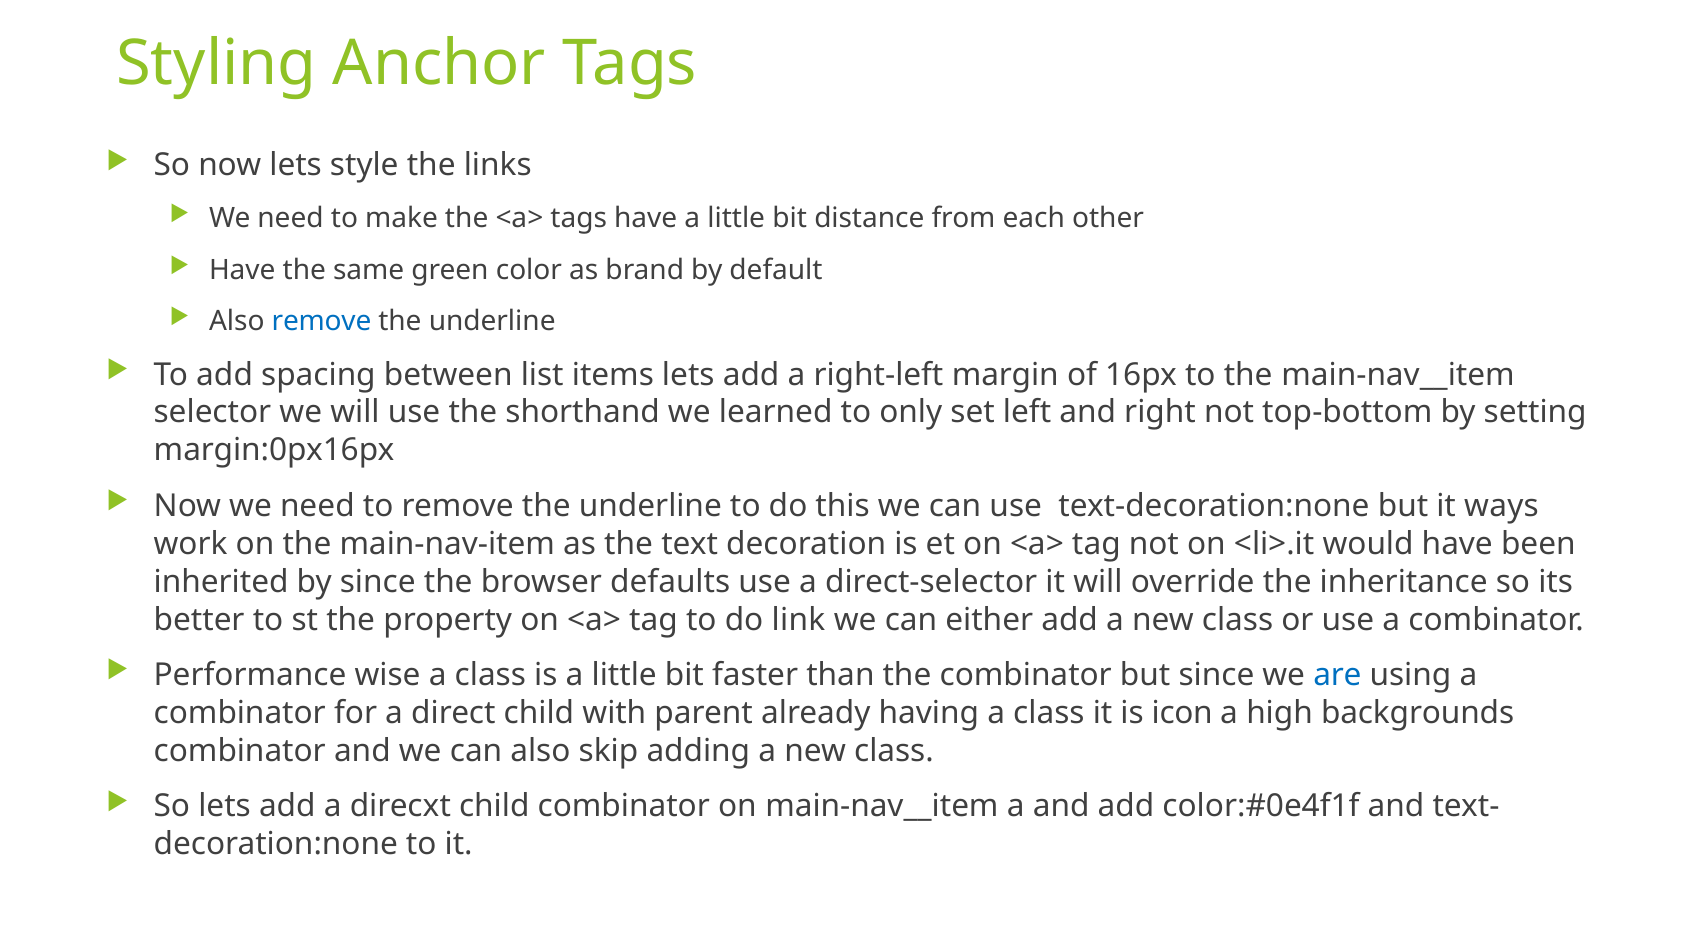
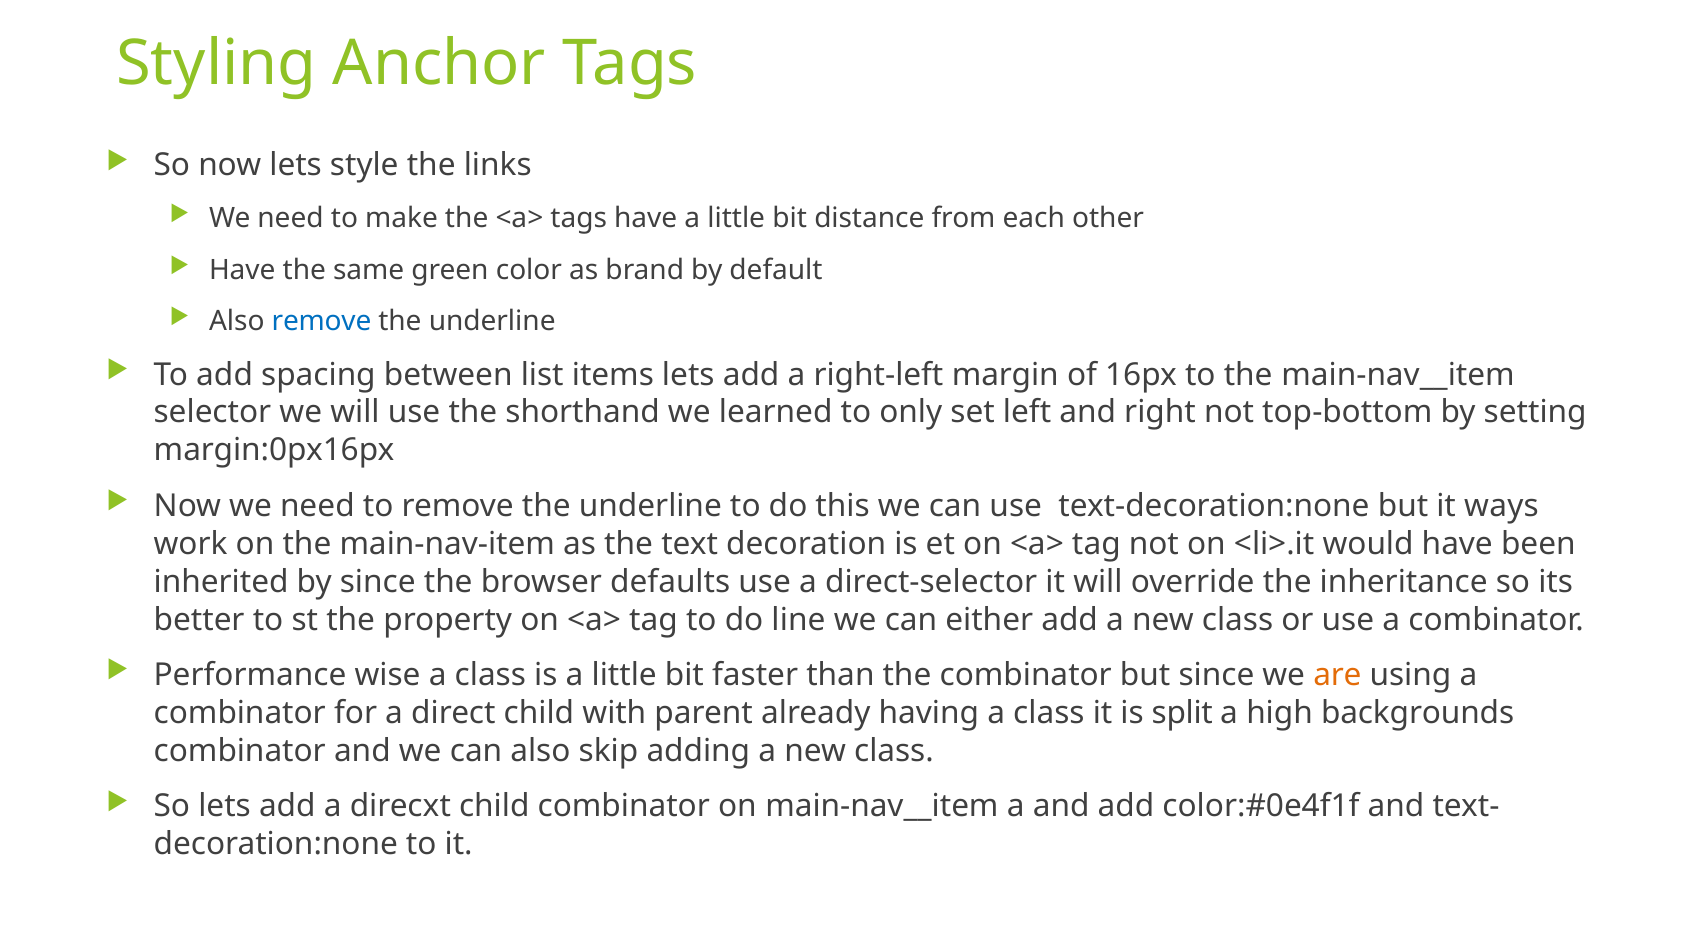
link: link -> line
are colour: blue -> orange
icon: icon -> split
